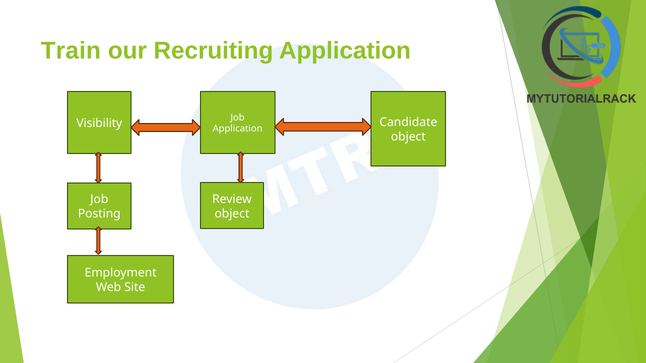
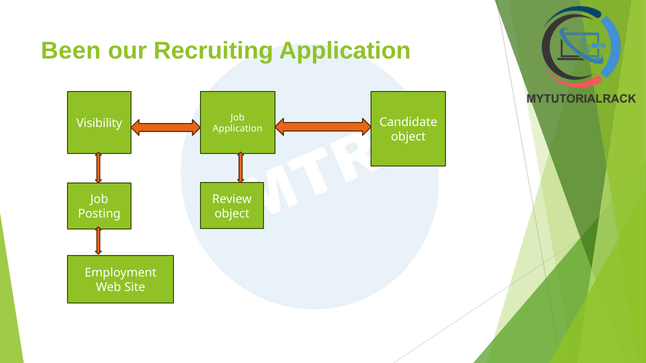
Train: Train -> Been
